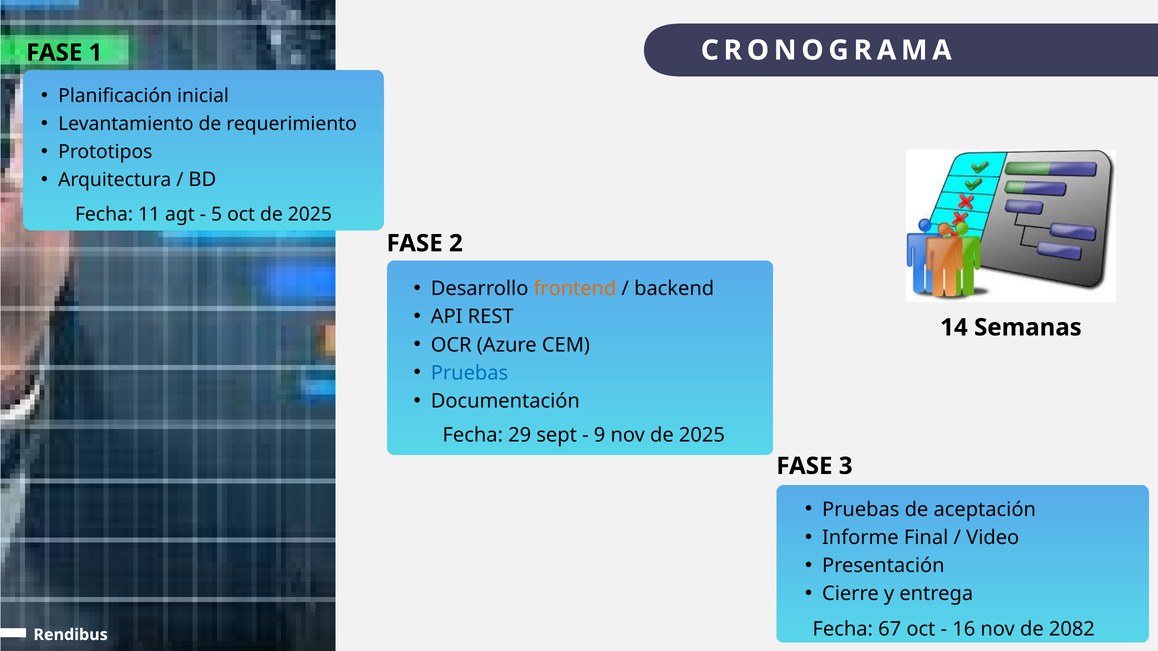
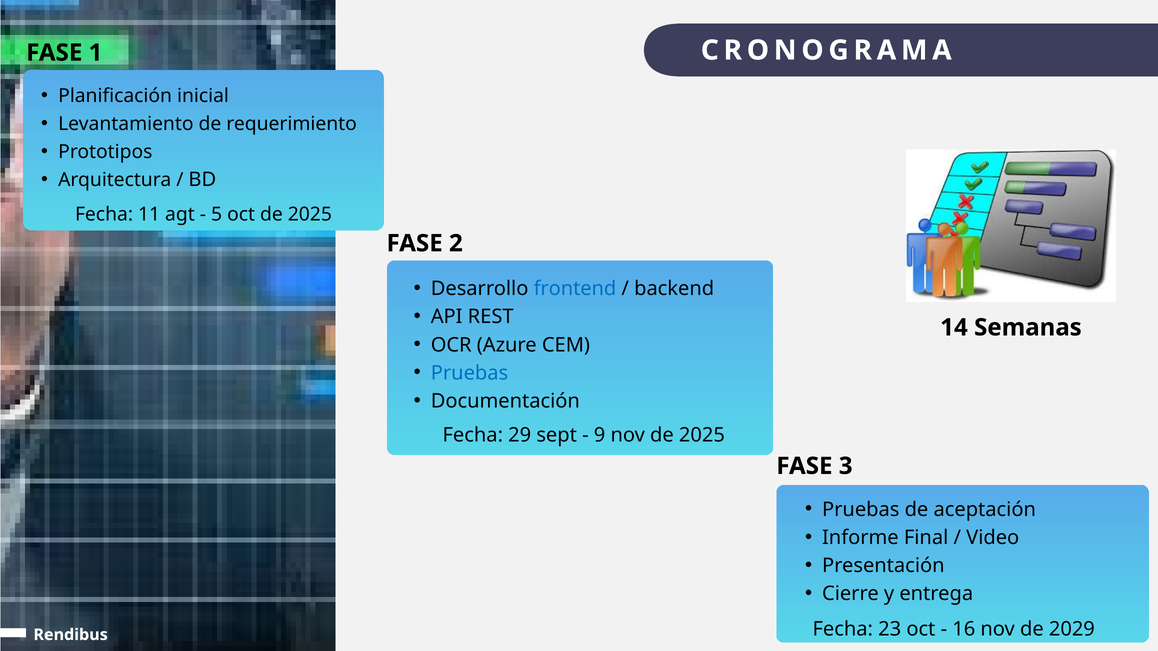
frontend colour: orange -> blue
67: 67 -> 23
2082: 2082 -> 2029
